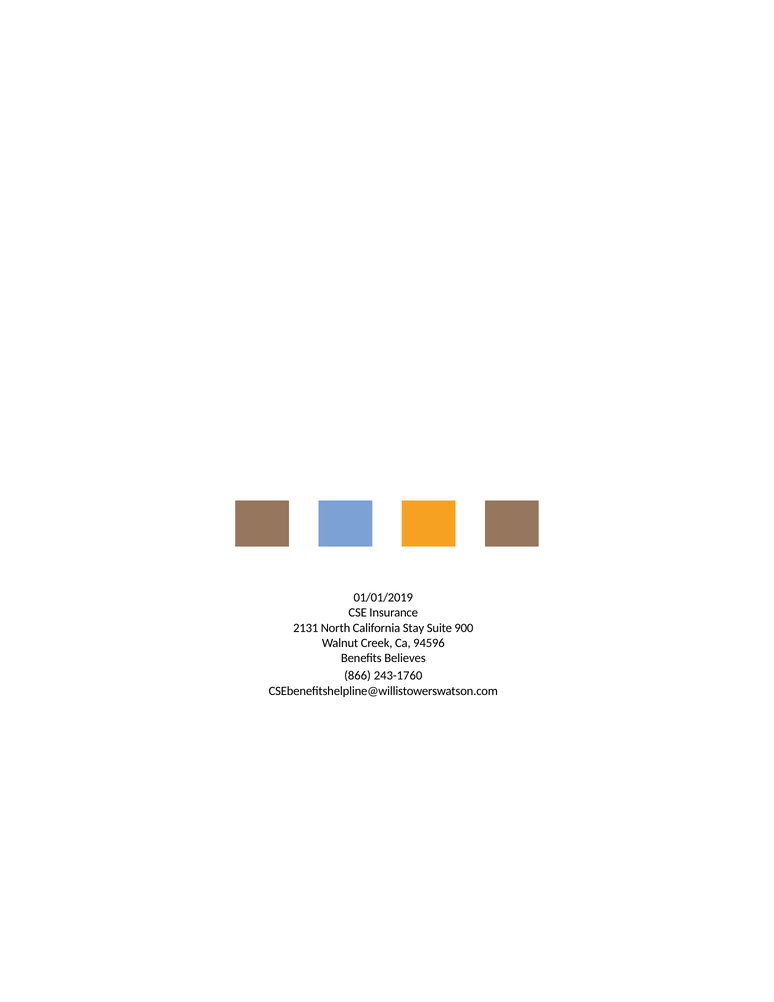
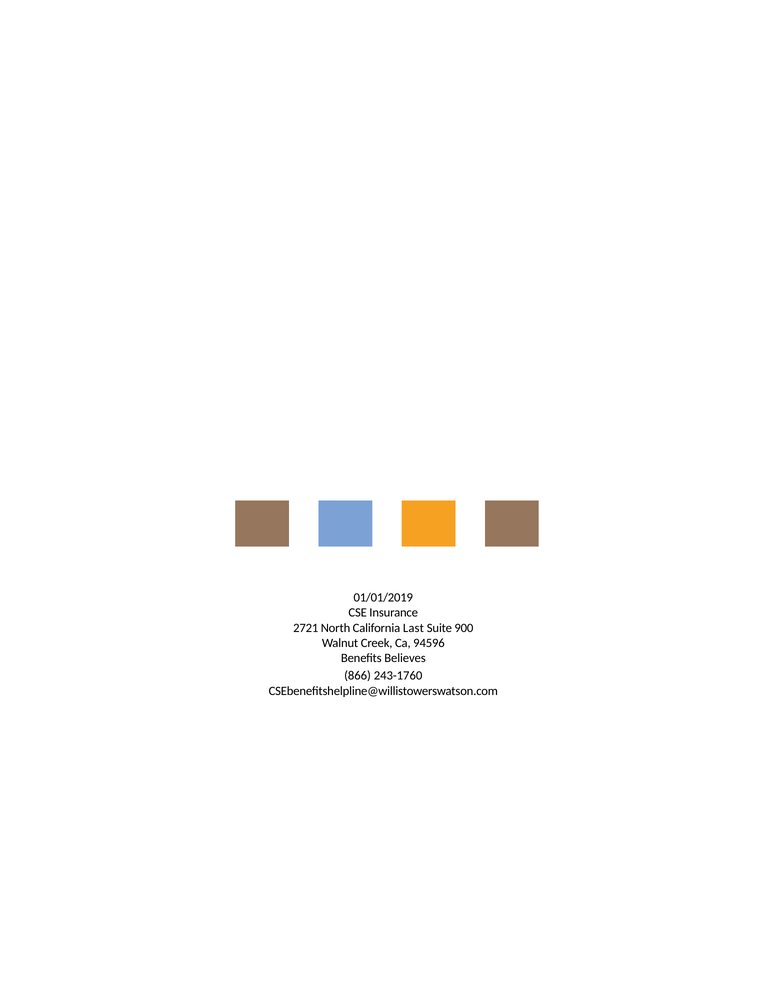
2131: 2131 -> 2721
Stay: Stay -> Last
